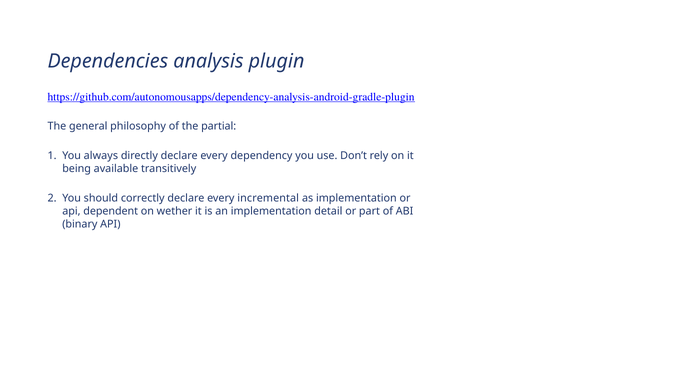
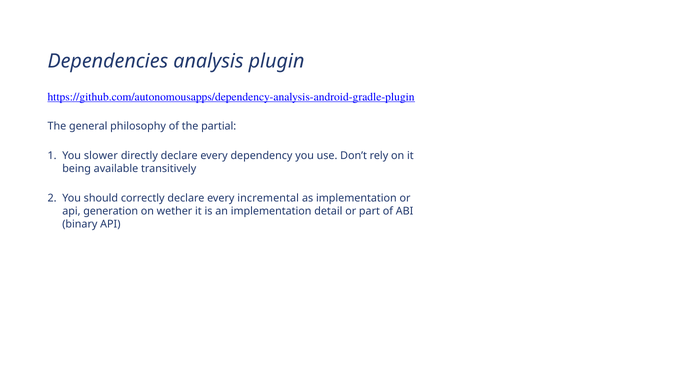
always: always -> slower
dependent: dependent -> generation
